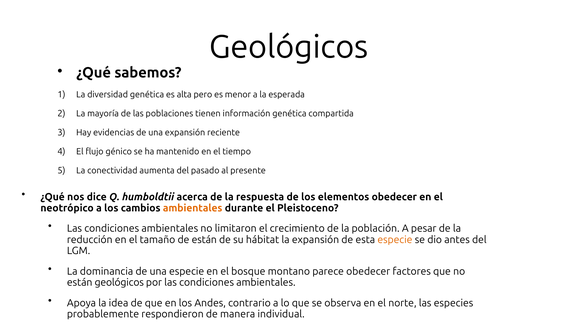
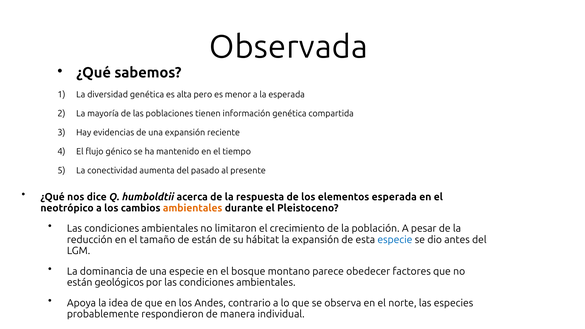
Geológicos at (289, 47): Geológicos -> Observada
elementos obedecer: obedecer -> esperada
especie at (395, 240) colour: orange -> blue
